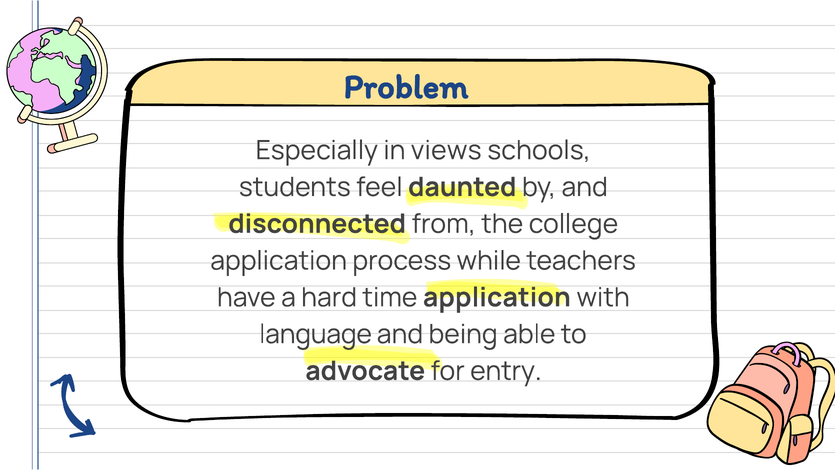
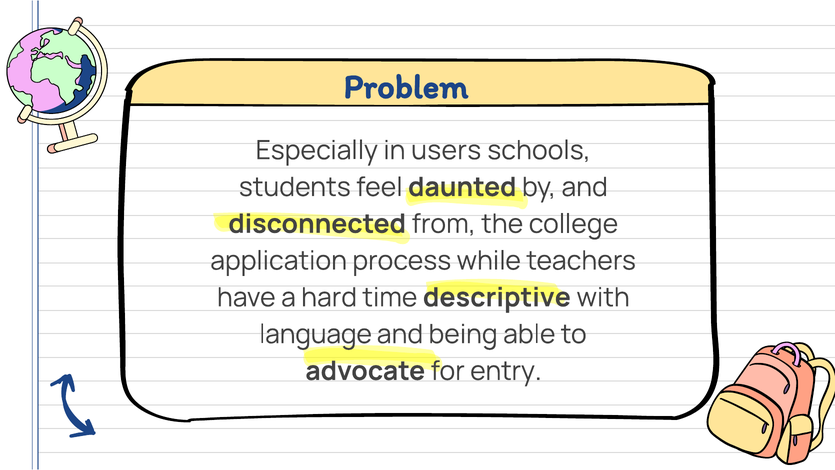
views: views -> users
time application: application -> descriptive
